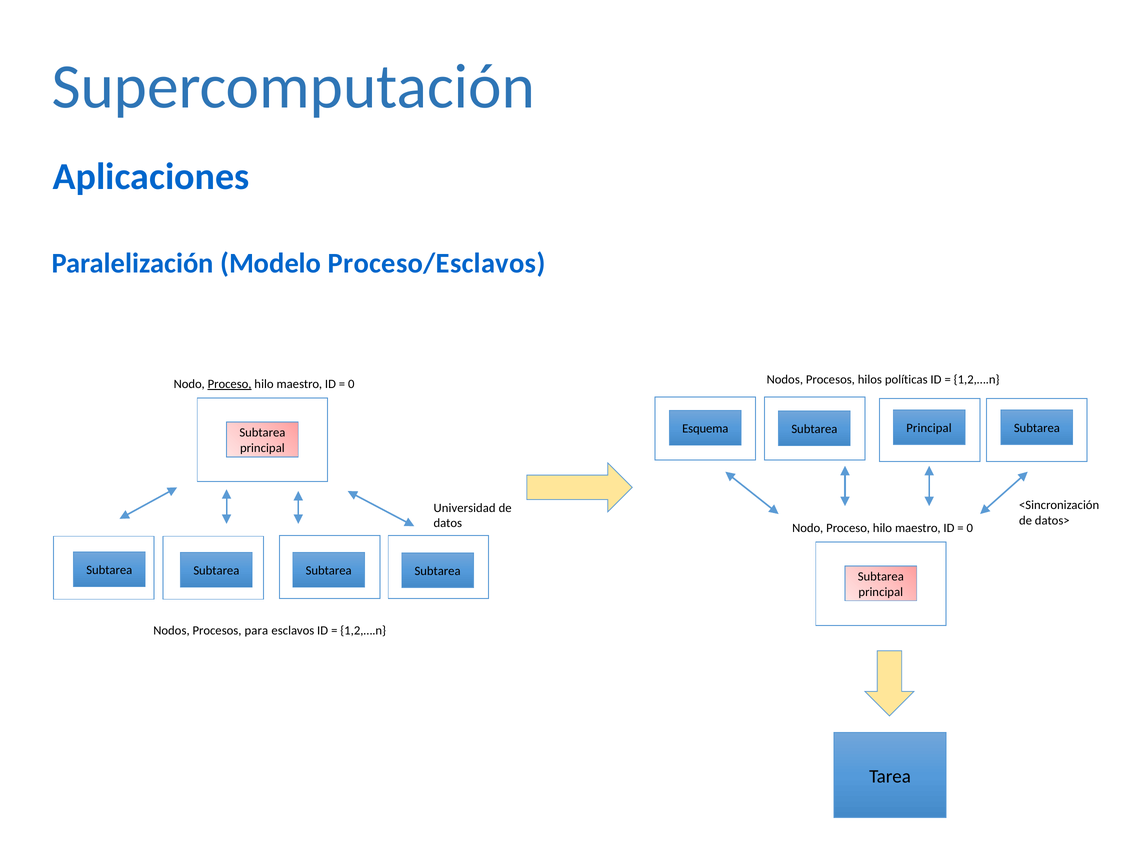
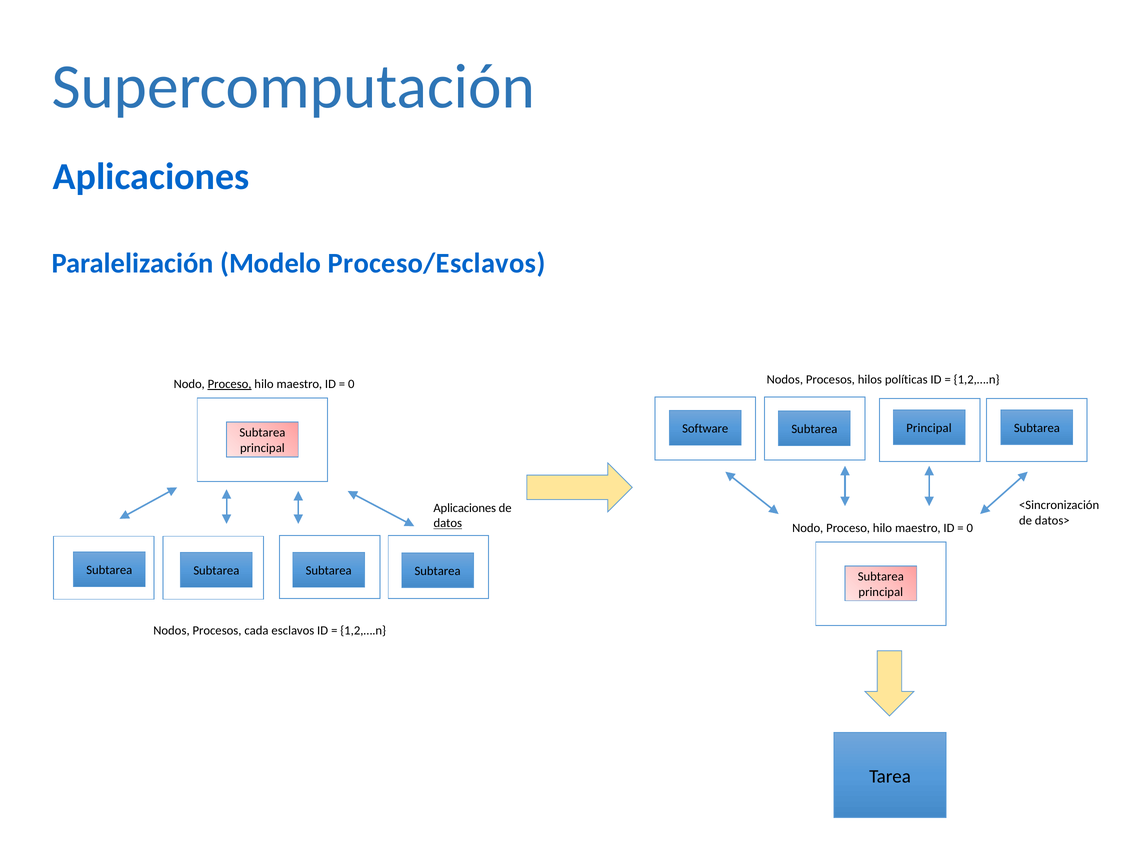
Esquema: Esquema -> Software
Universidad at (465, 508): Universidad -> Aplicaciones
datos underline: none -> present
para: para -> cada
